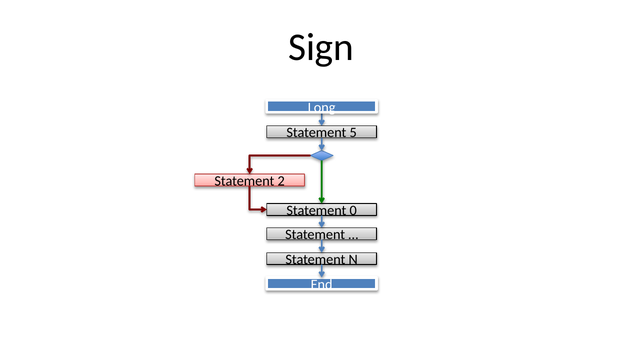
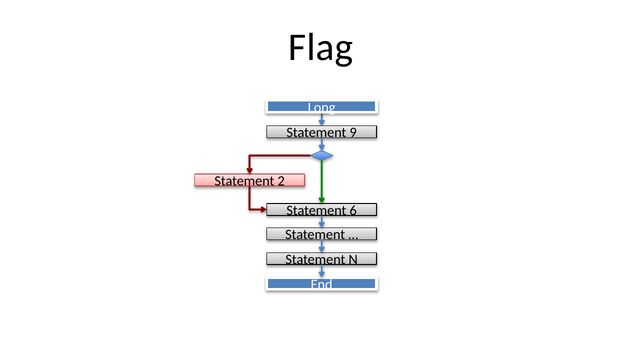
Sign: Sign -> Flag
5: 5 -> 9
0: 0 -> 6
